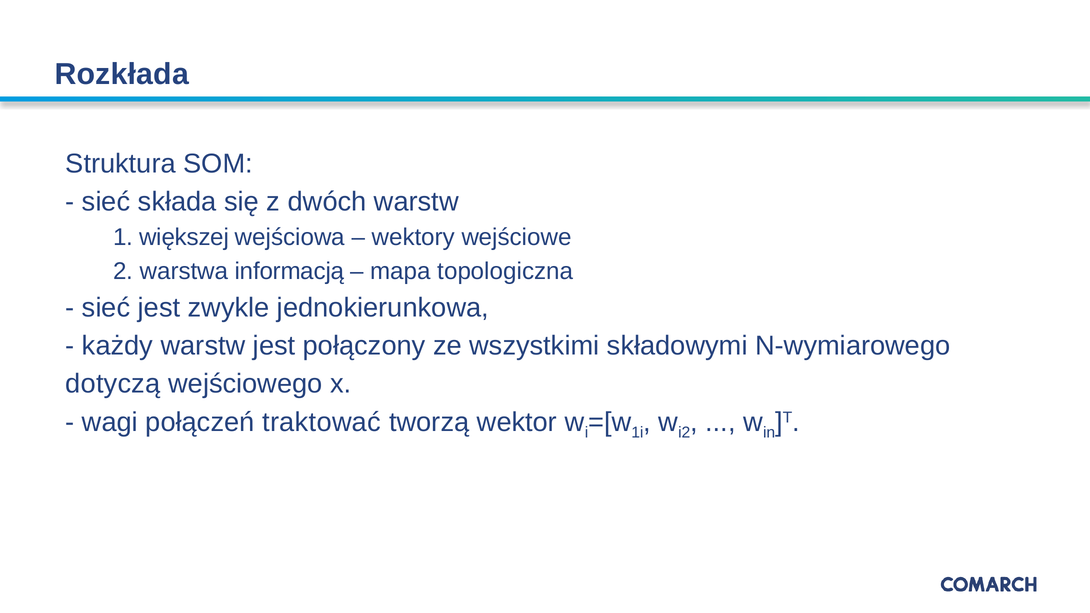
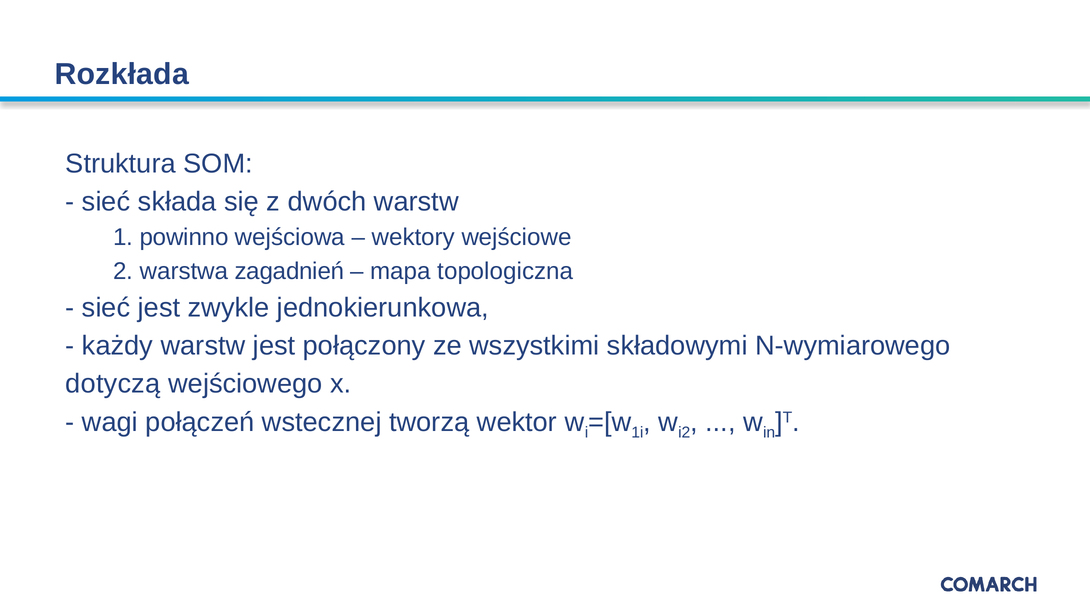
większej: większej -> powinno
informacją: informacją -> zagadnień
traktować: traktować -> wstecznej
